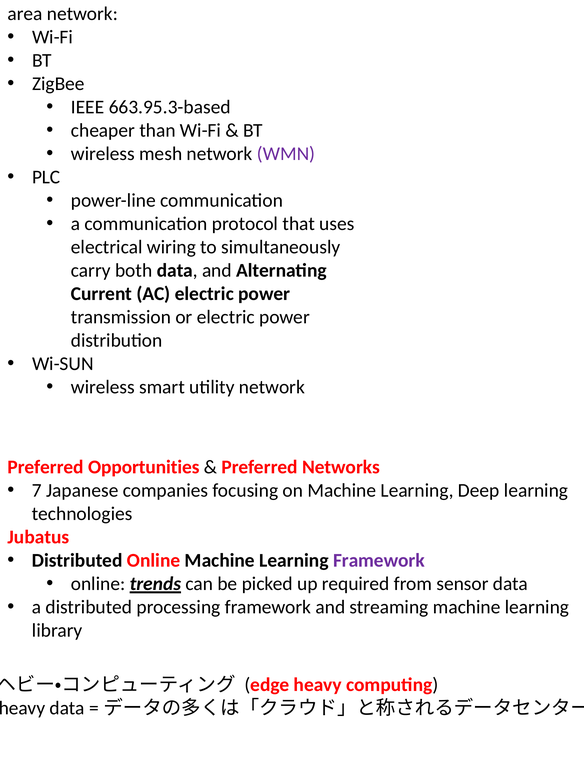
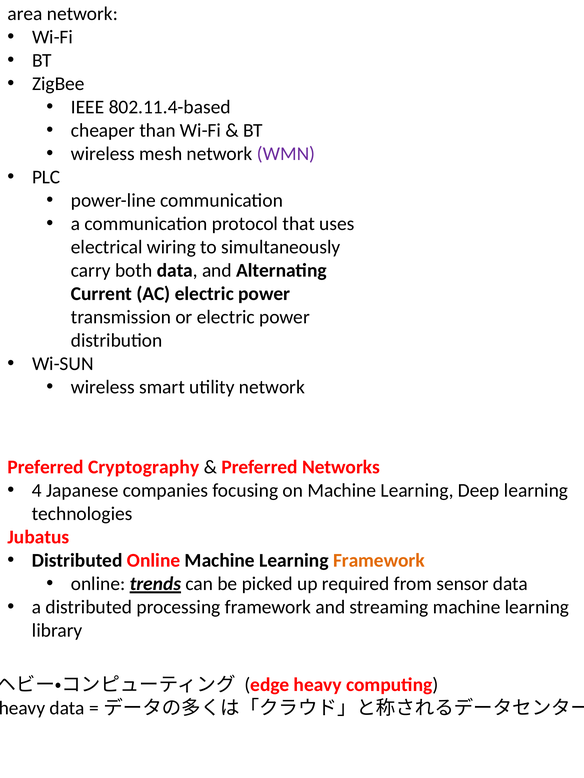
663.95.3-based: 663.95.3-based -> 802.11.4-based
Opportunities: Opportunities -> Cryptography
7: 7 -> 4
Framework at (379, 561) colour: purple -> orange
